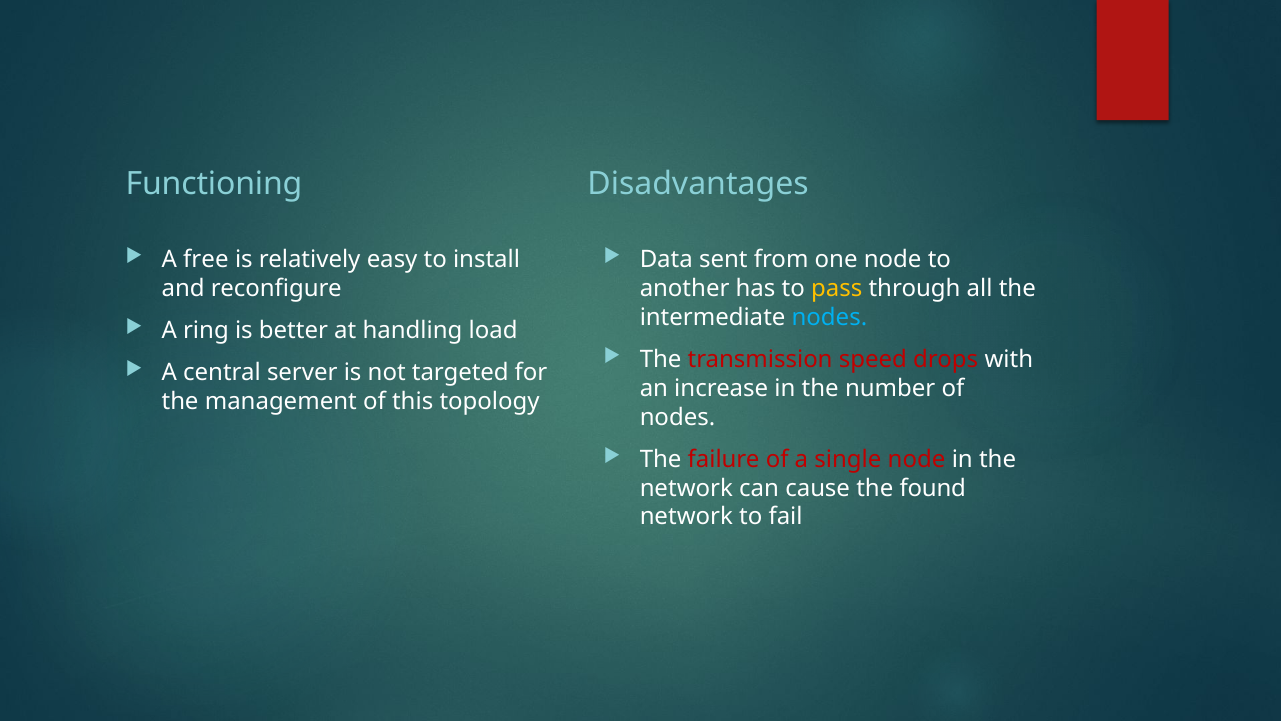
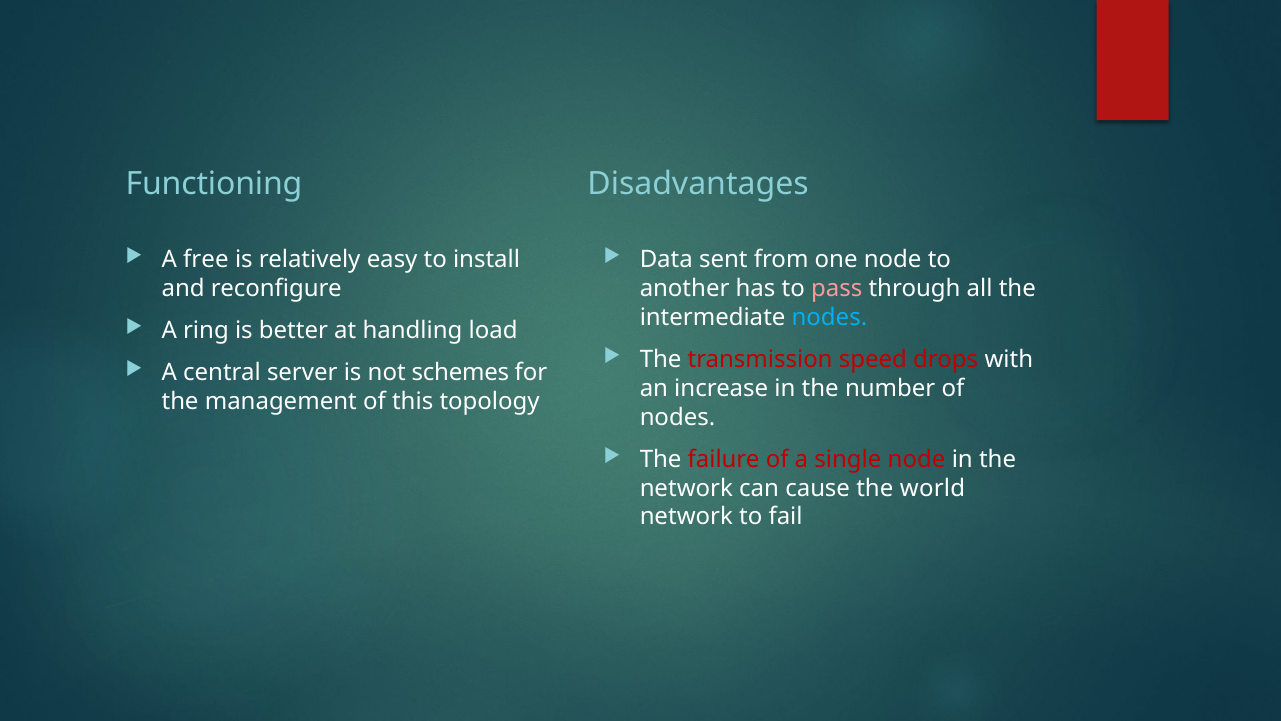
pass colour: yellow -> pink
targeted: targeted -> schemes
found: found -> world
